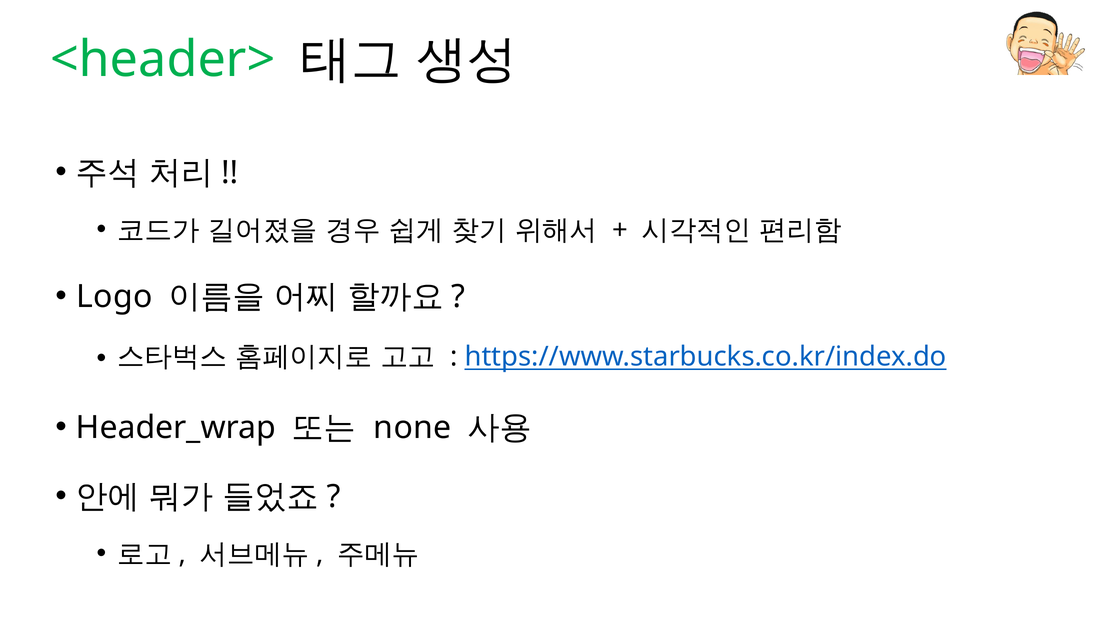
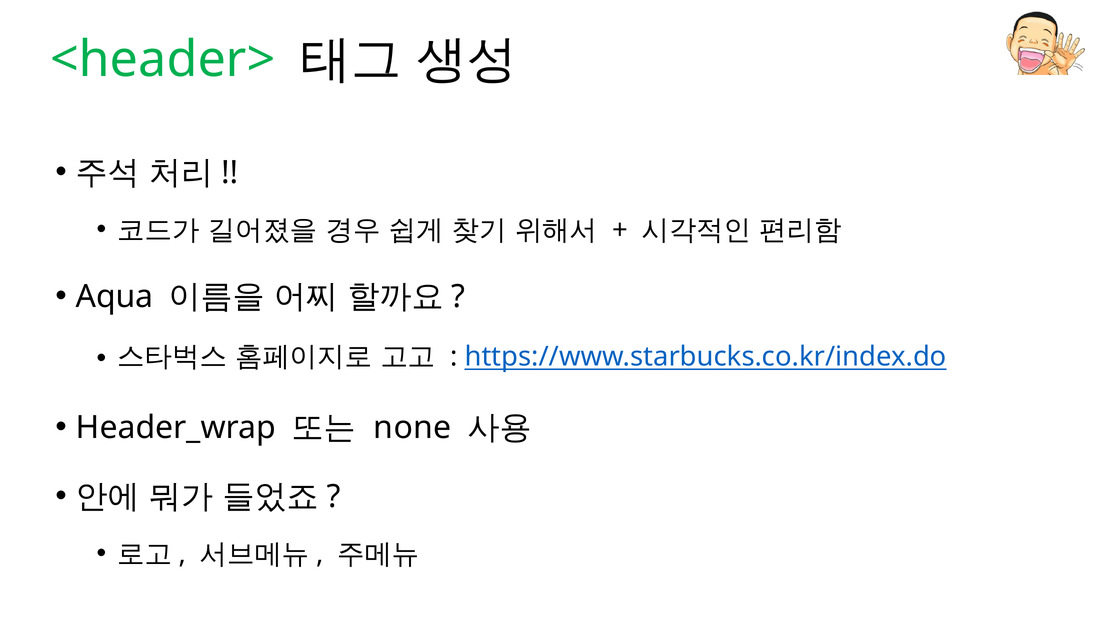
Logo: Logo -> Aqua
